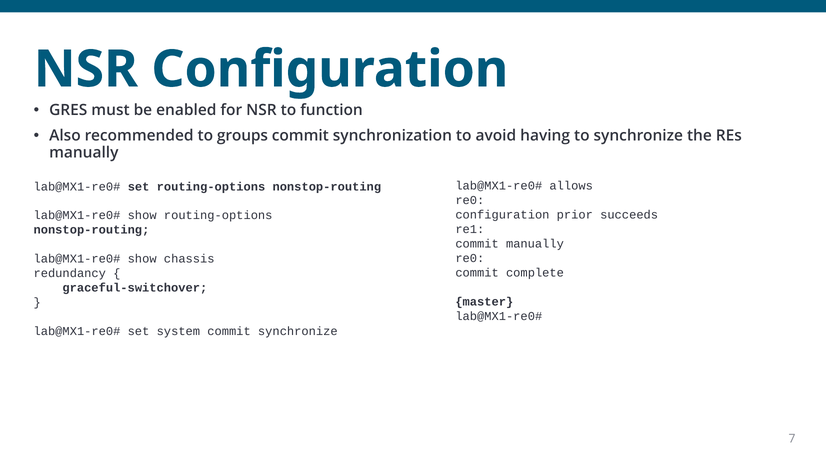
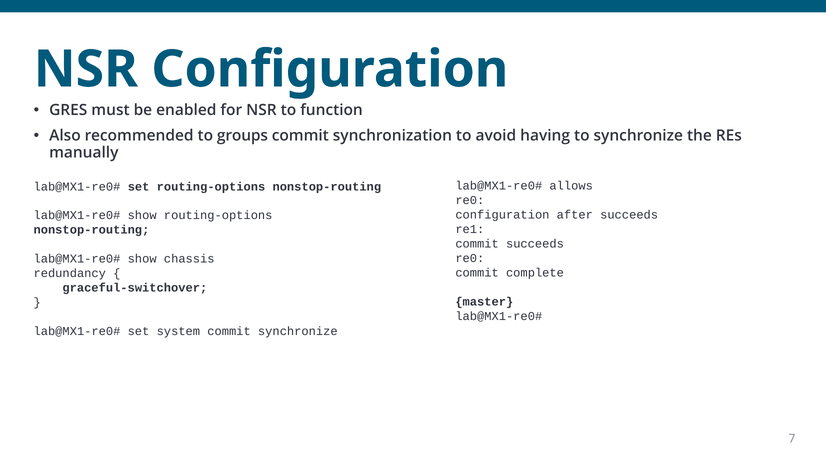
prior: prior -> after
commit manually: manually -> succeeds
